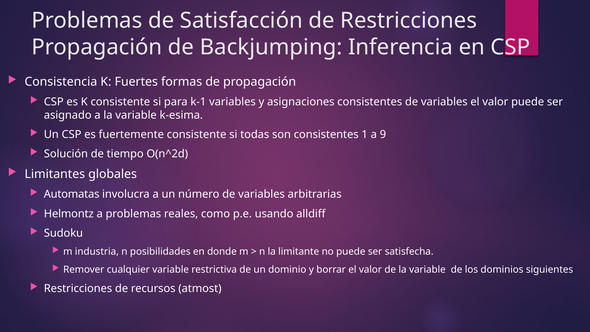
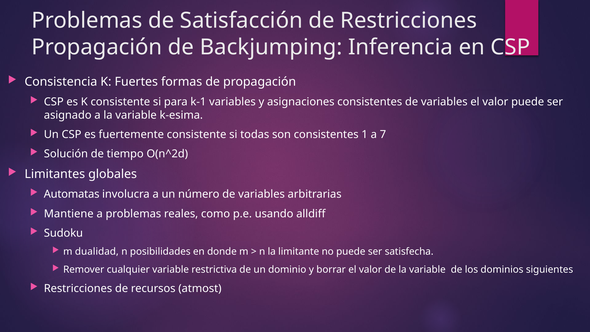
9: 9 -> 7
Helmontz: Helmontz -> Mantiene
industria: industria -> dualidad
